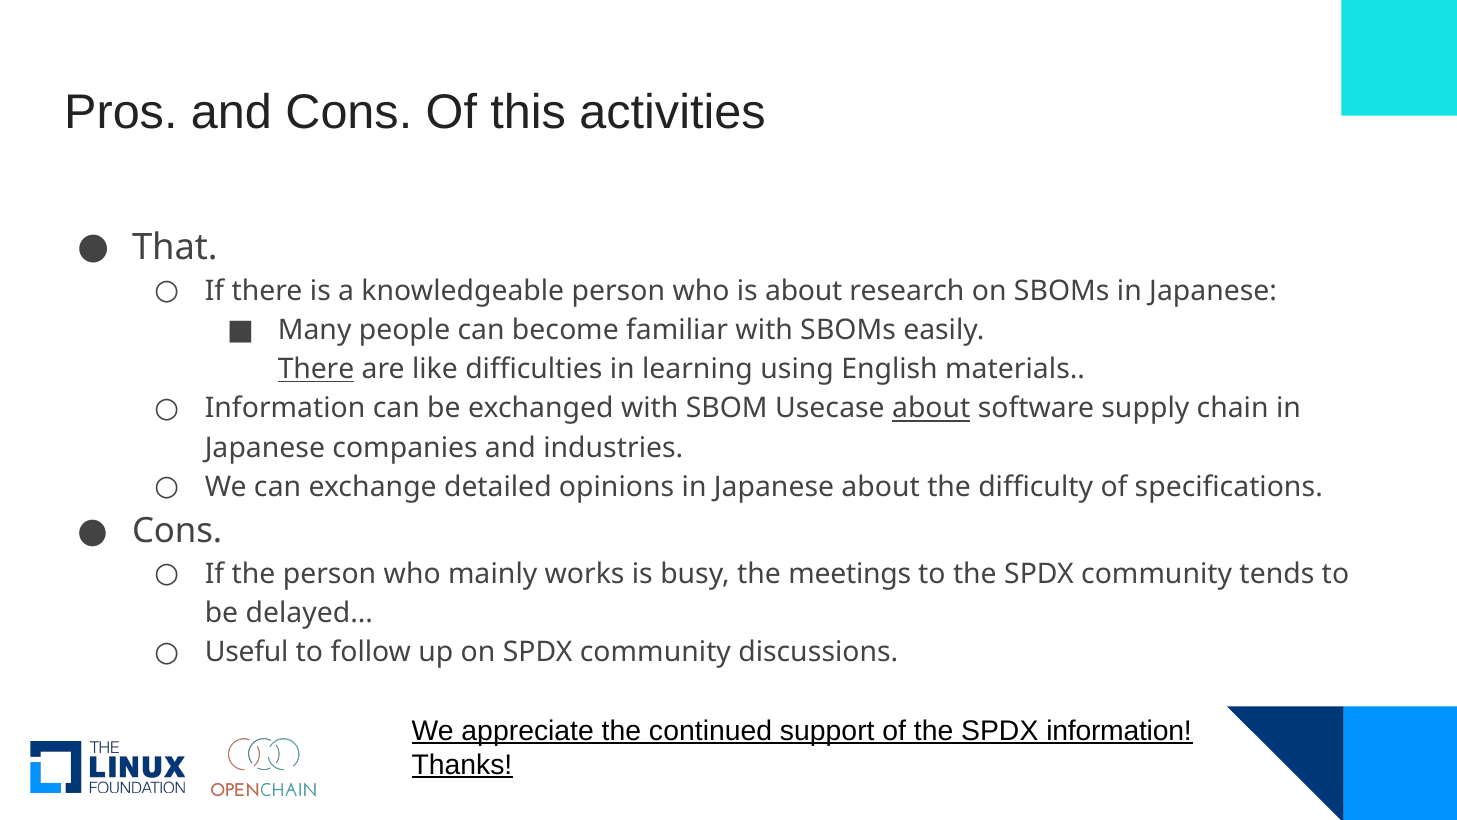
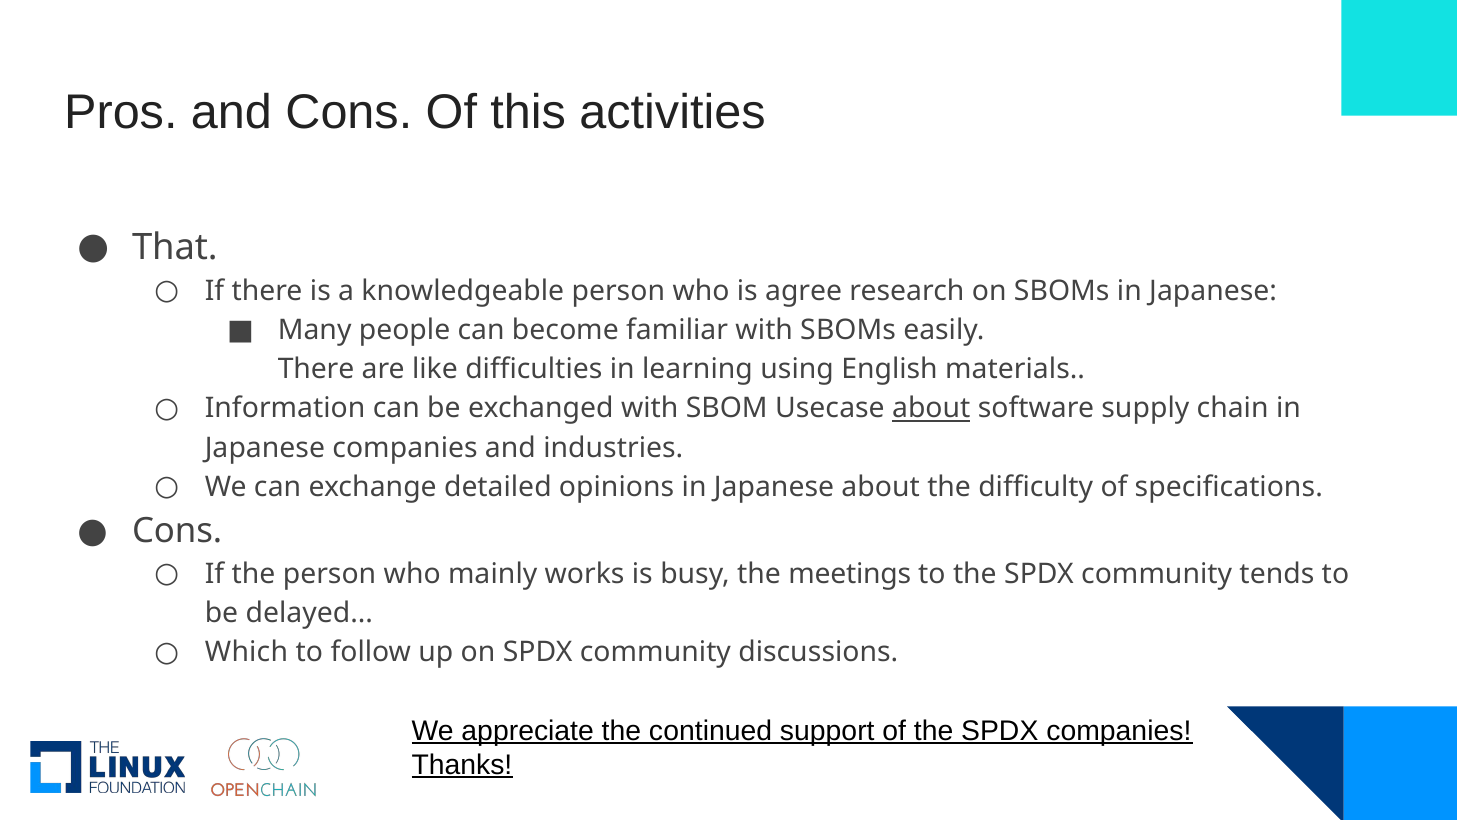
is about: about -> agree
There at (316, 369) underline: present -> none
Useful: Useful -> Which
SPDX information: information -> companies
